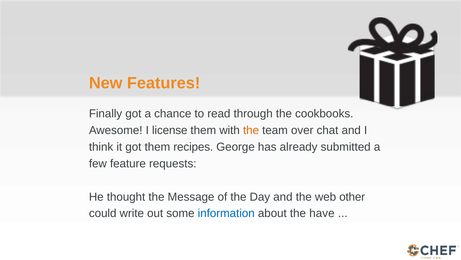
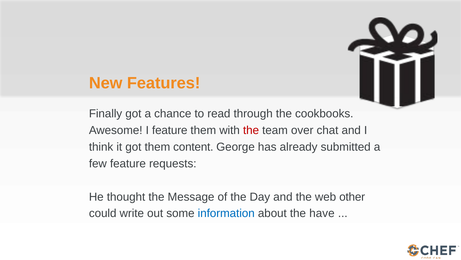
I license: license -> feature
the at (251, 130) colour: orange -> red
recipes: recipes -> content
